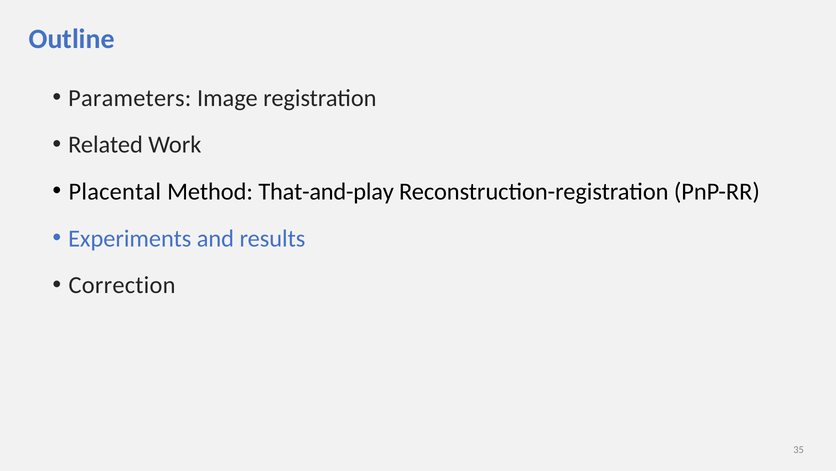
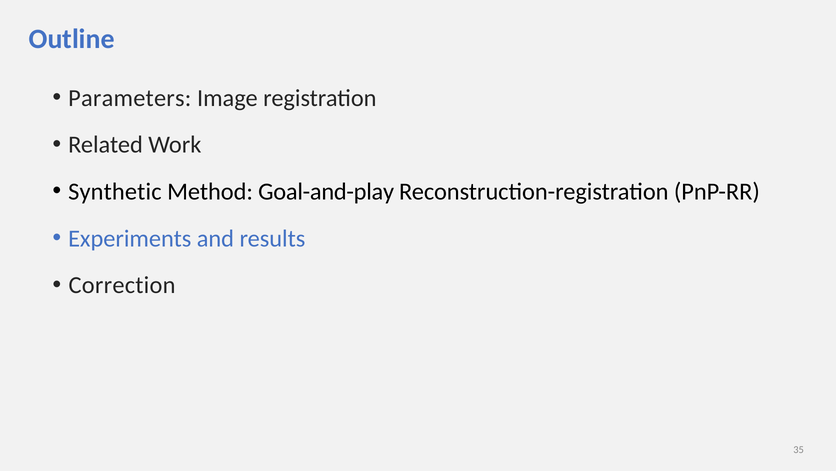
Placental: Placental -> Synthetic
That-and-play: That-and-play -> Goal-and-play
